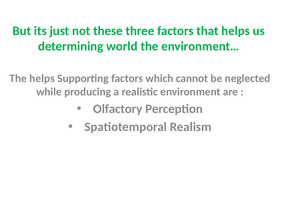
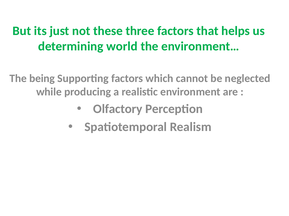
The helps: helps -> being
